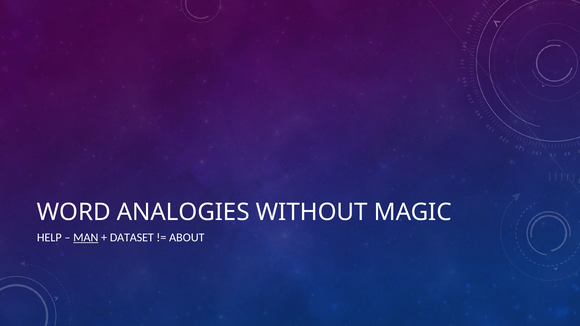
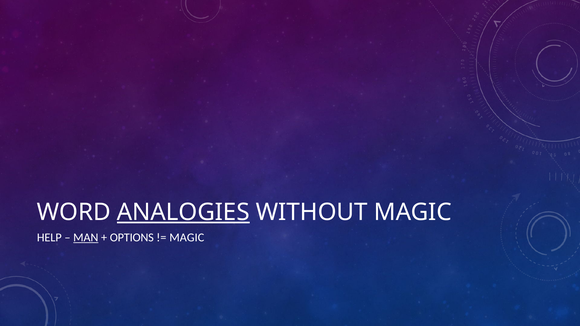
ANALOGIES underline: none -> present
DATASET: DATASET -> OPTIONS
ABOUT at (187, 238): ABOUT -> MAGIC
